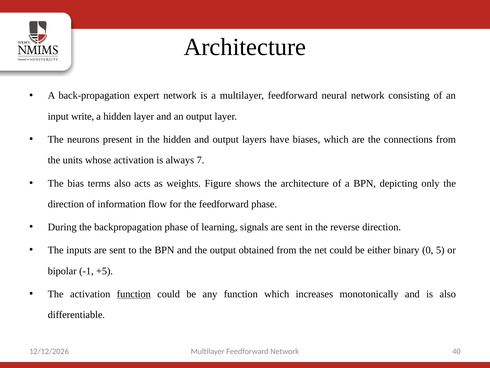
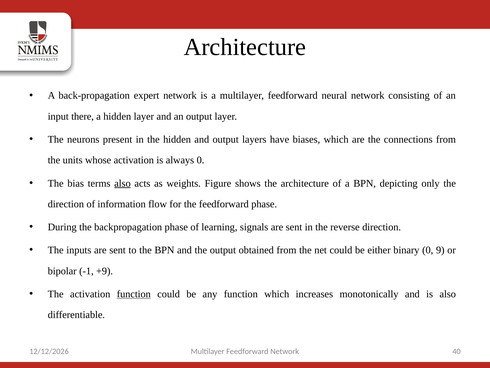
write: write -> there
always 7: 7 -> 0
also at (122, 183) underline: none -> present
5: 5 -> 9
+5: +5 -> +9
